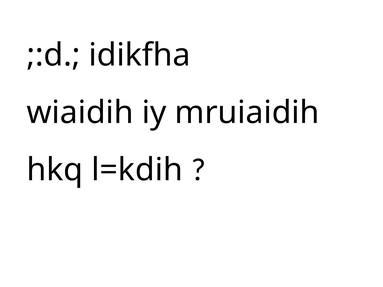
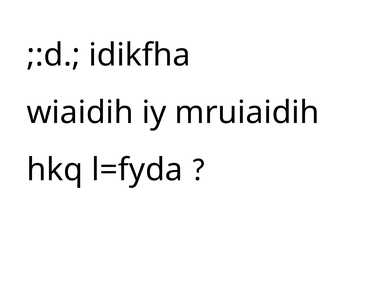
l=kdih: l=kdih -> l=fyda
